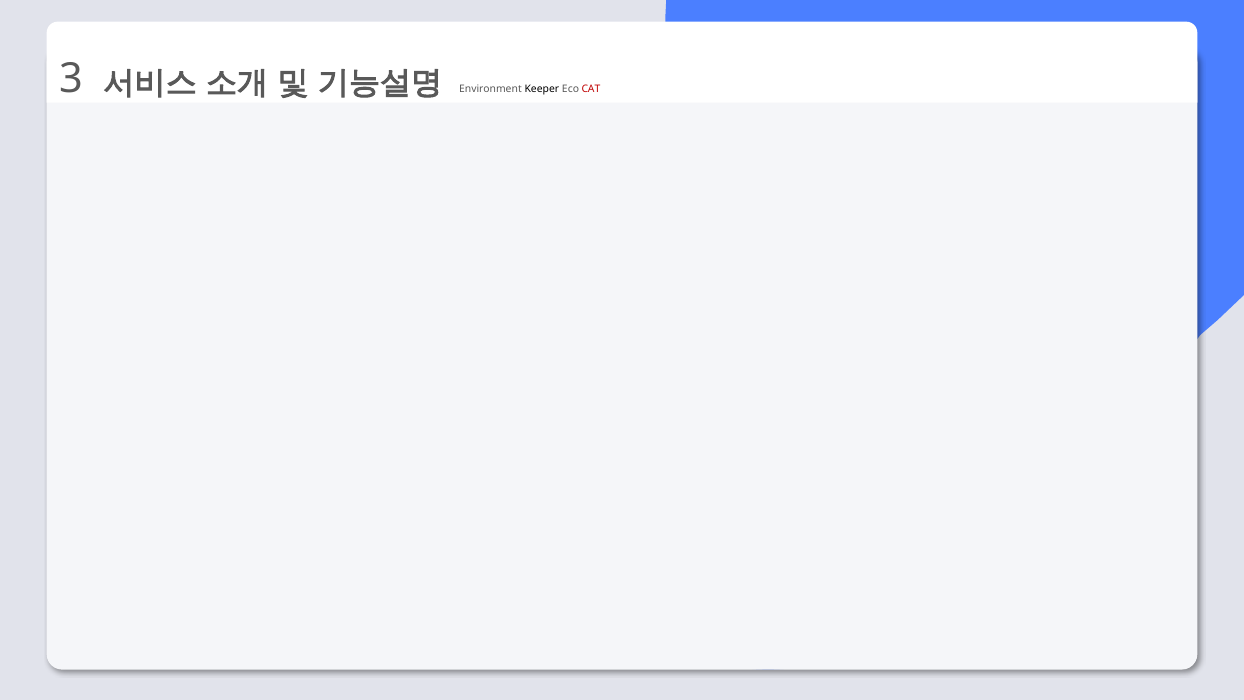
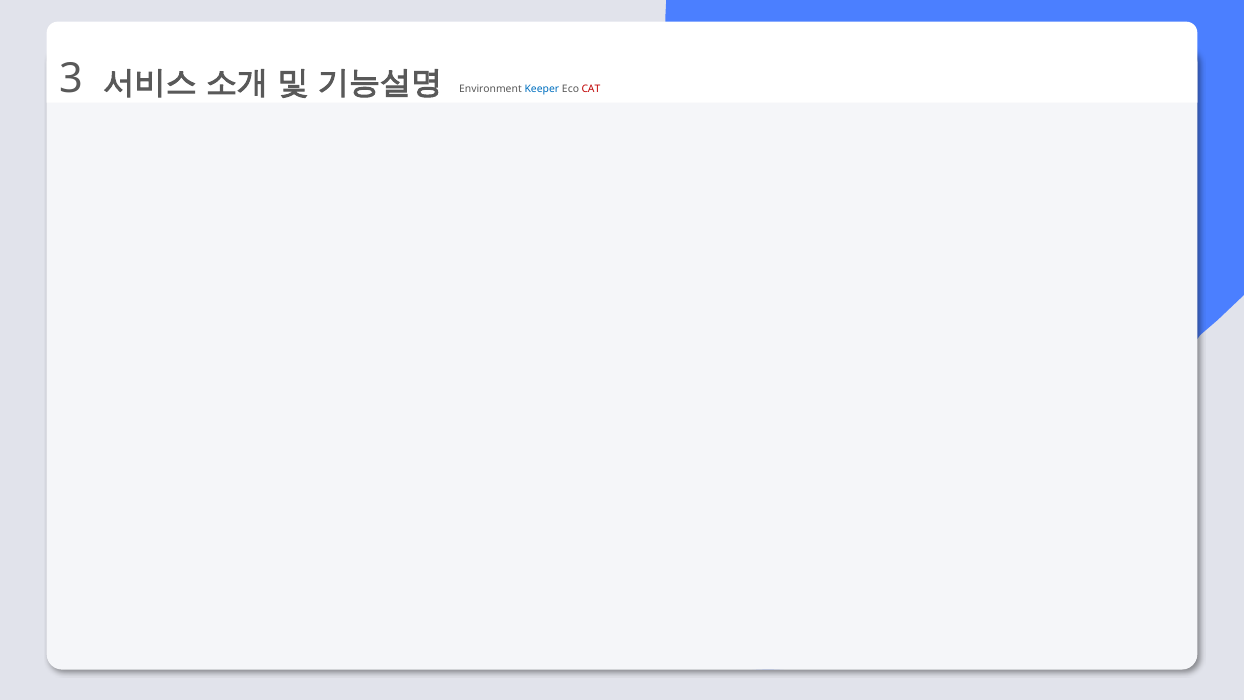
Keeper colour: black -> blue
